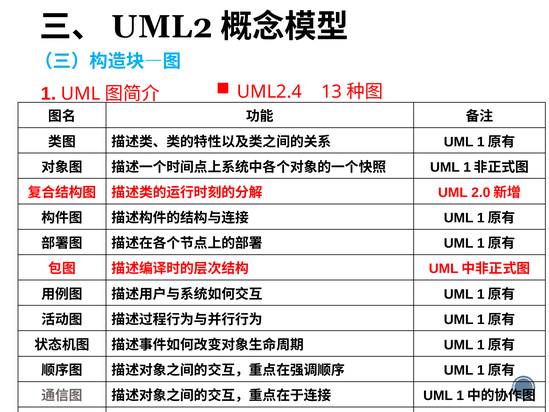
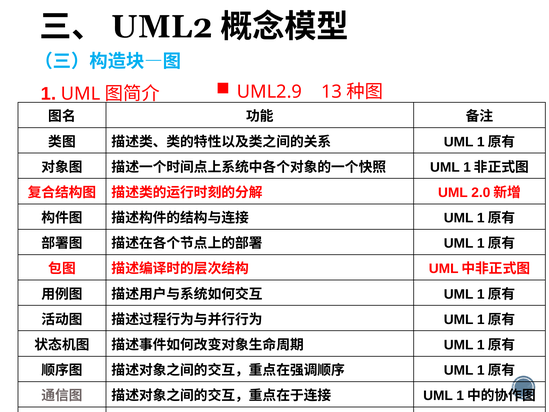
UML2.4: UML2.4 -> UML2.9
